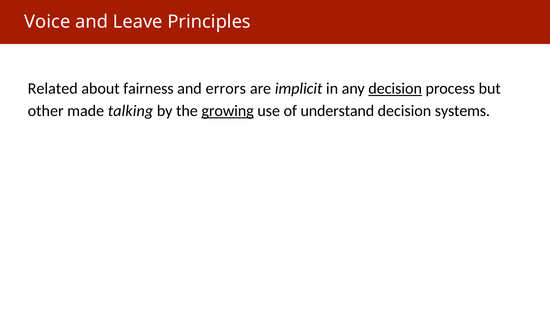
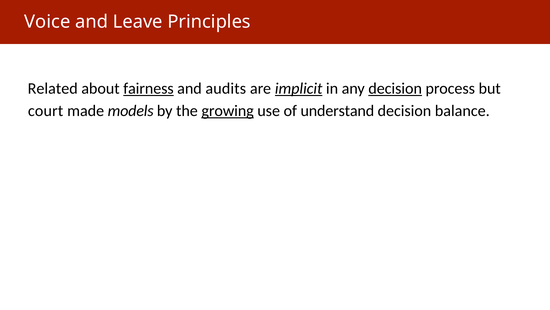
fairness underline: none -> present
errors: errors -> audits
implicit underline: none -> present
other: other -> court
talking: talking -> models
systems: systems -> balance
